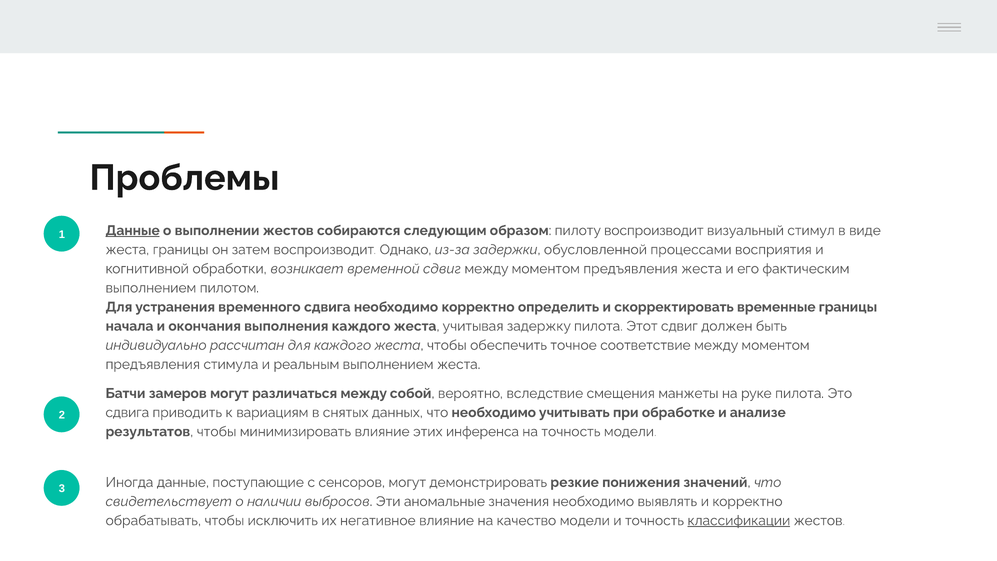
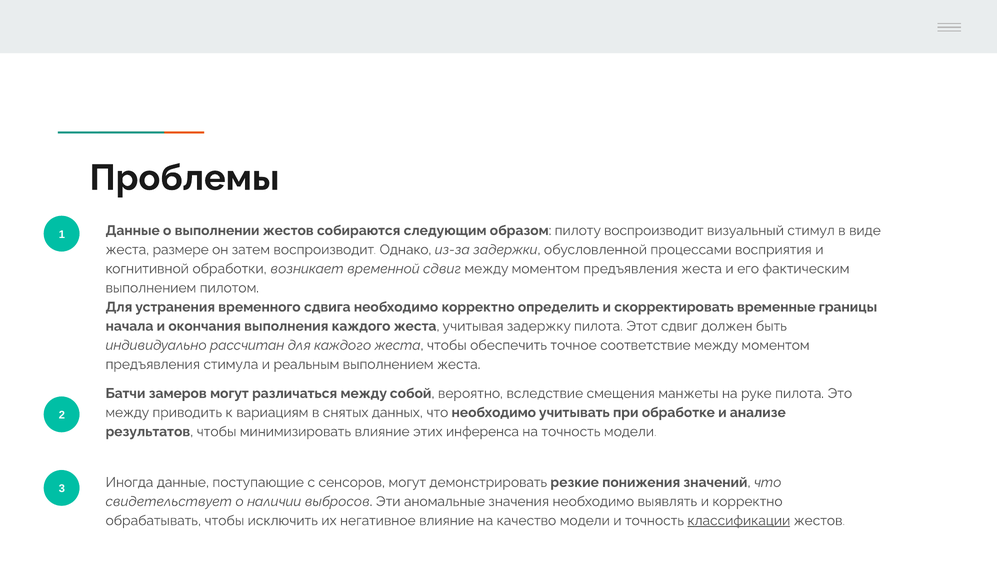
Данные at (133, 230) underline: present -> none
жеста границы: границы -> размере
сдвига at (127, 412): сдвига -> между
